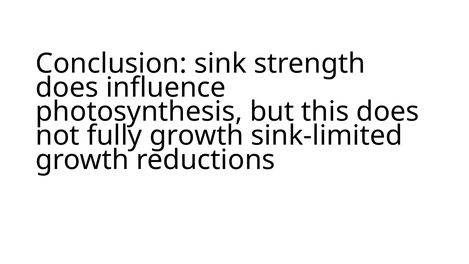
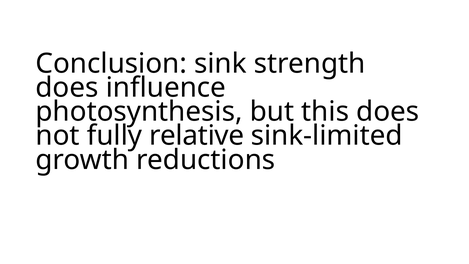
fully growth: growth -> relative
